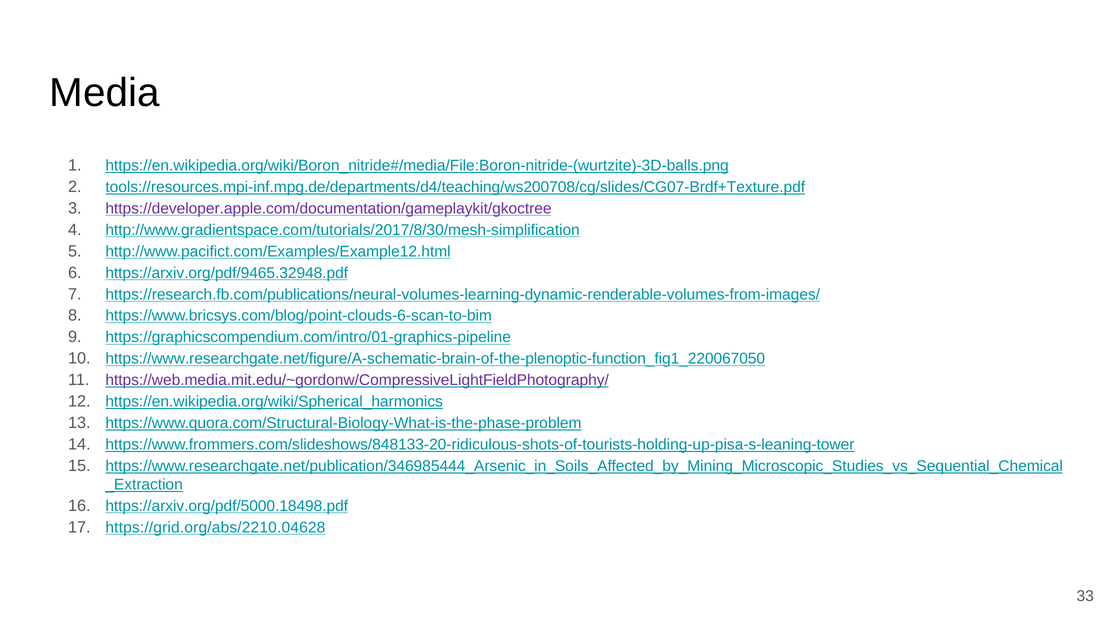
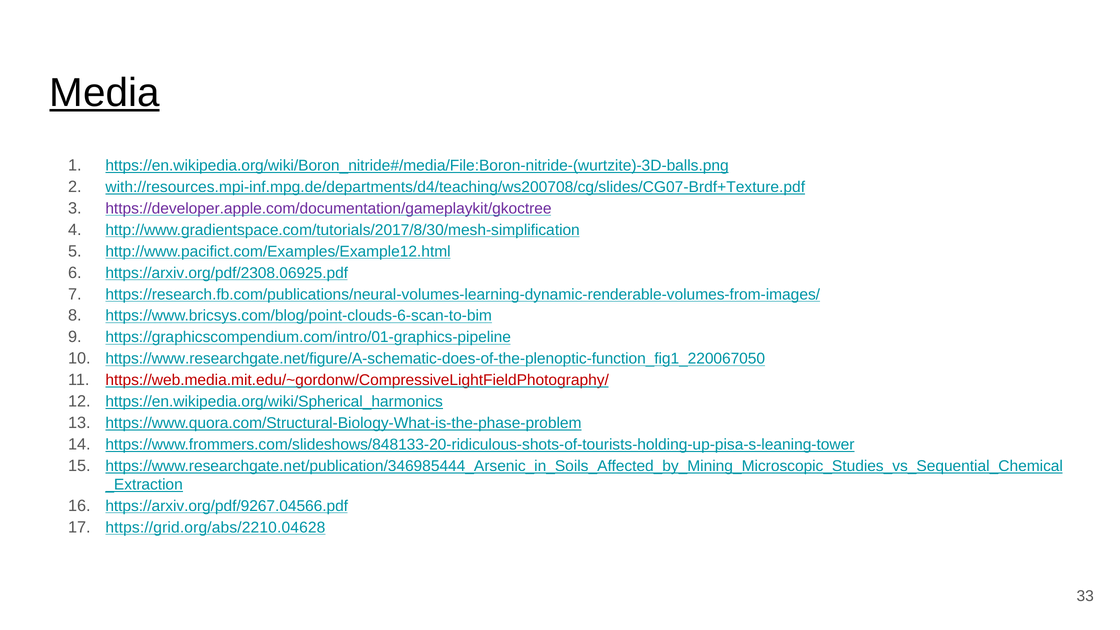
Media underline: none -> present
tools://resources.mpi-inf.mpg.de/departments/d4/teaching/ws200708/cg/slides/CG07-Brdf+Texture.pdf: tools://resources.mpi-inf.mpg.de/departments/d4/teaching/ws200708/cg/slides/CG07-Brdf+Texture.pdf -> with://resources.mpi-inf.mpg.de/departments/d4/teaching/ws200708/cg/slides/CG07-Brdf+Texture.pdf
https://arxiv.org/pdf/9465.32948.pdf: https://arxiv.org/pdf/9465.32948.pdf -> https://arxiv.org/pdf/2308.06925.pdf
https://www.researchgate.net/figure/A-schematic-brain-of-the-plenoptic-function_fig1_220067050: https://www.researchgate.net/figure/A-schematic-brain-of-the-plenoptic-function_fig1_220067050 -> https://www.researchgate.net/figure/A-schematic-does-of-the-plenoptic-function_fig1_220067050
https://web.media.mit.edu/~gordonw/CompressiveLightFieldPhotography/ colour: purple -> red
https://arxiv.org/pdf/5000.18498.pdf: https://arxiv.org/pdf/5000.18498.pdf -> https://arxiv.org/pdf/9267.04566.pdf
